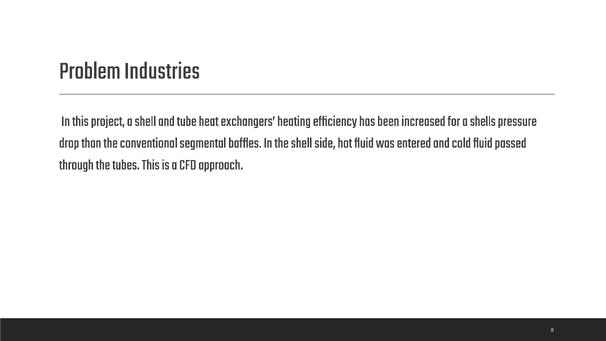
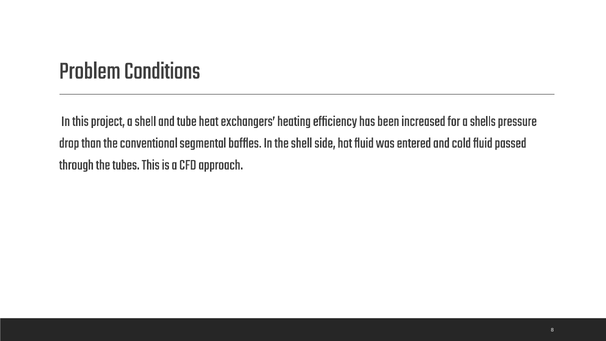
Industries: Industries -> Conditions
